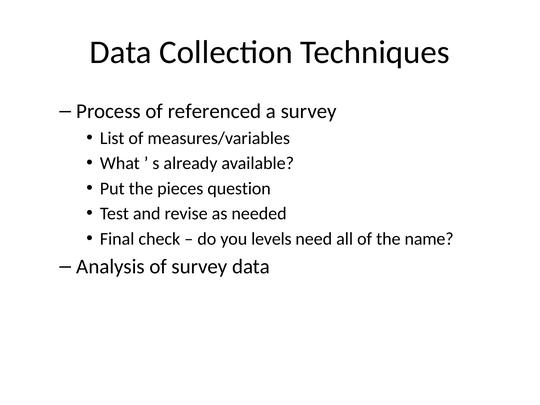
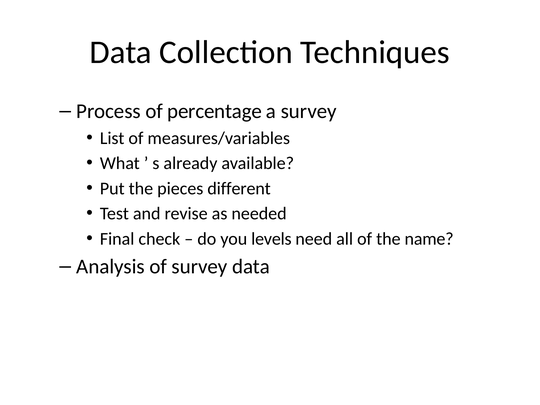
referenced: referenced -> percentage
question: question -> different
